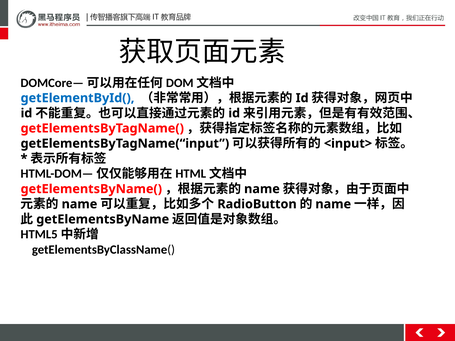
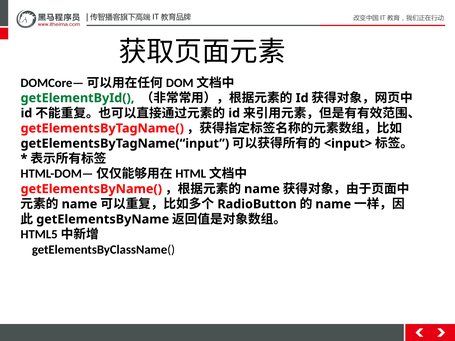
getElementById( colour: blue -> green
